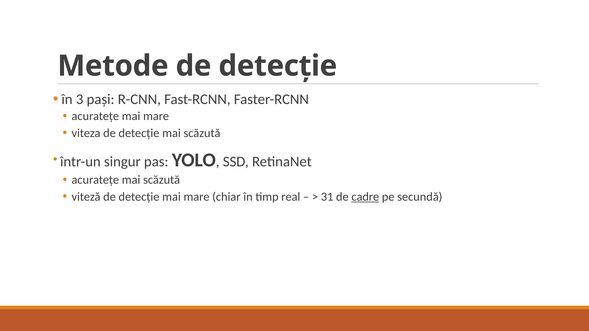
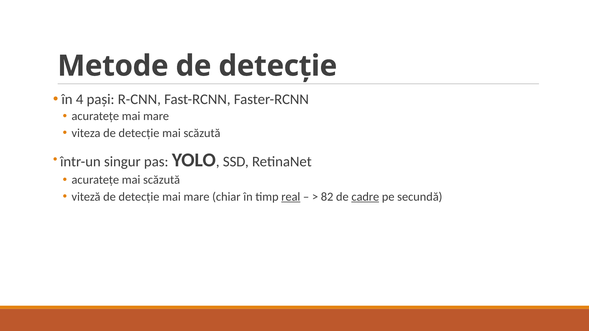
3: 3 -> 4
real underline: none -> present
31: 31 -> 82
